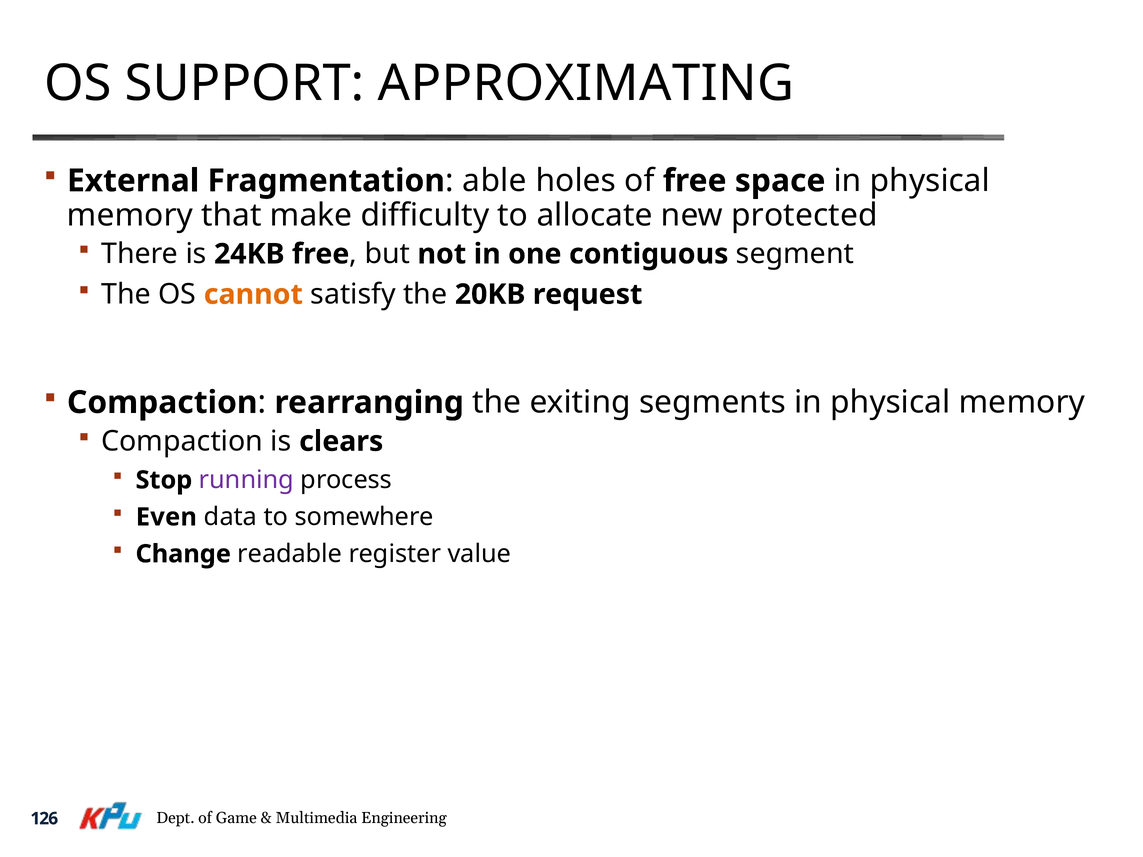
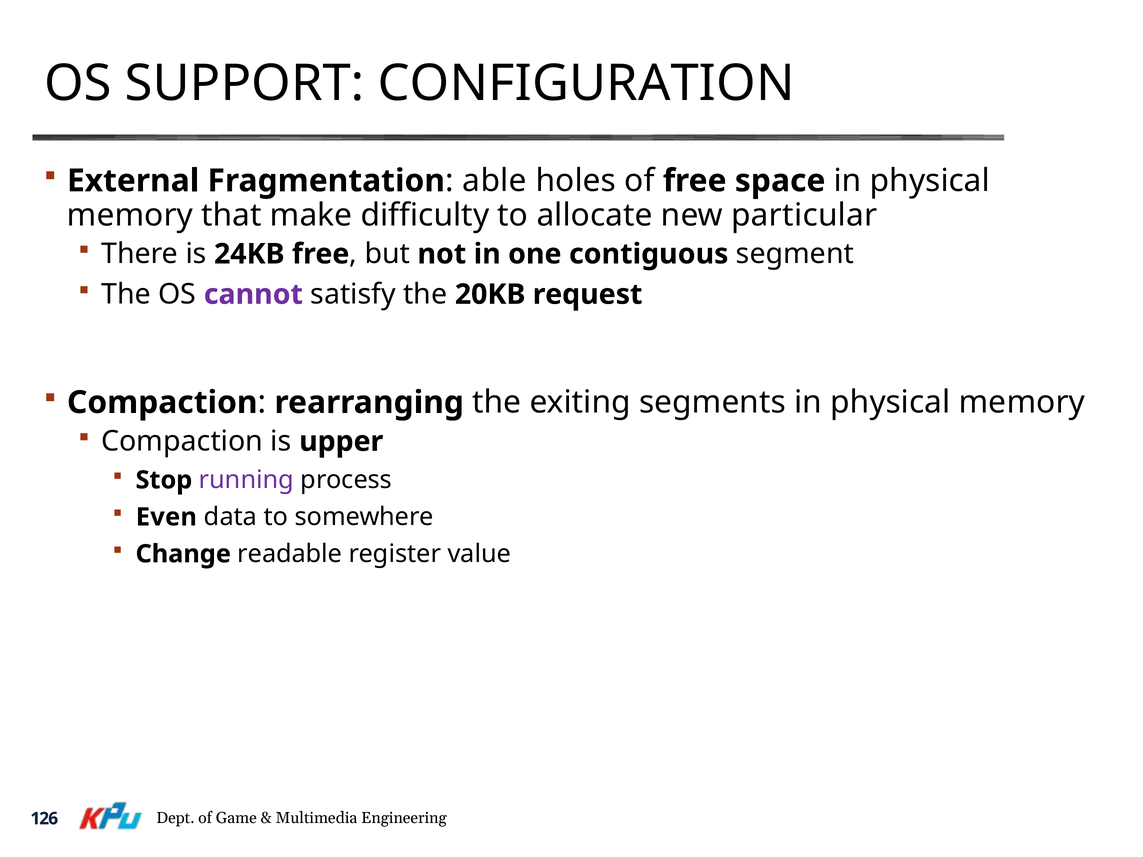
APPROXIMATING: APPROXIMATING -> CONFIGURATION
protected: protected -> particular
cannot colour: orange -> purple
clears: clears -> upper
